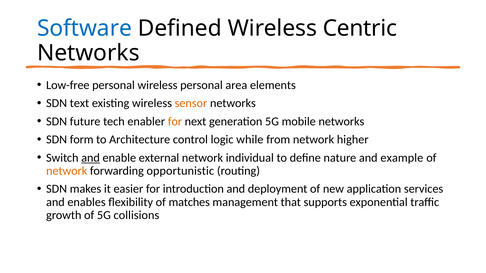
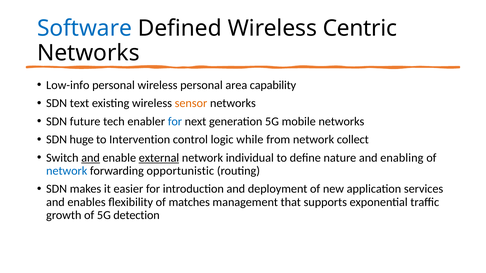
Low-free: Low-free -> Low-info
elements: elements -> capability
for at (175, 122) colour: orange -> blue
form: form -> huge
Architecture: Architecture -> Intervention
higher: higher -> collect
external underline: none -> present
example: example -> enabling
network at (67, 171) colour: orange -> blue
collisions: collisions -> detection
